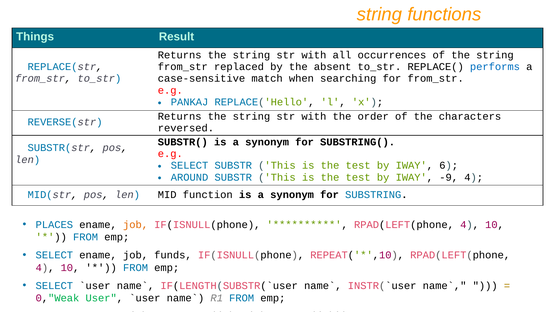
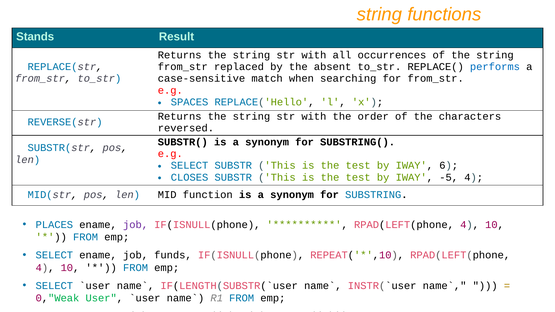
Things: Things -> Stands
PANKAJ: PANKAJ -> SPACES
AROUND: AROUND -> CLOSES
-9: -9 -> -5
job at (136, 225) colour: orange -> purple
